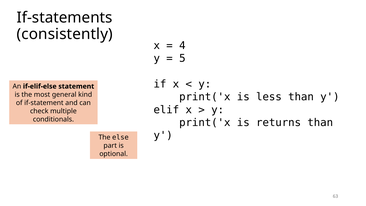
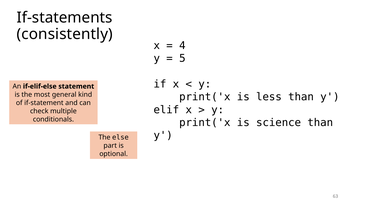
returns: returns -> science
